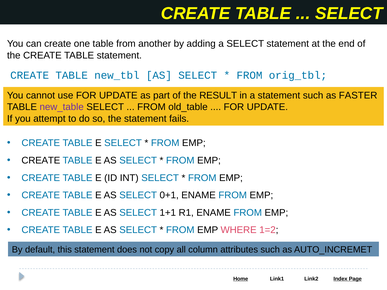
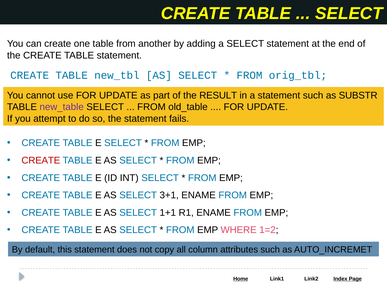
FASTER: FASTER -> SUBSTR
CREATE at (41, 161) colour: black -> red
0+1: 0+1 -> 3+1
